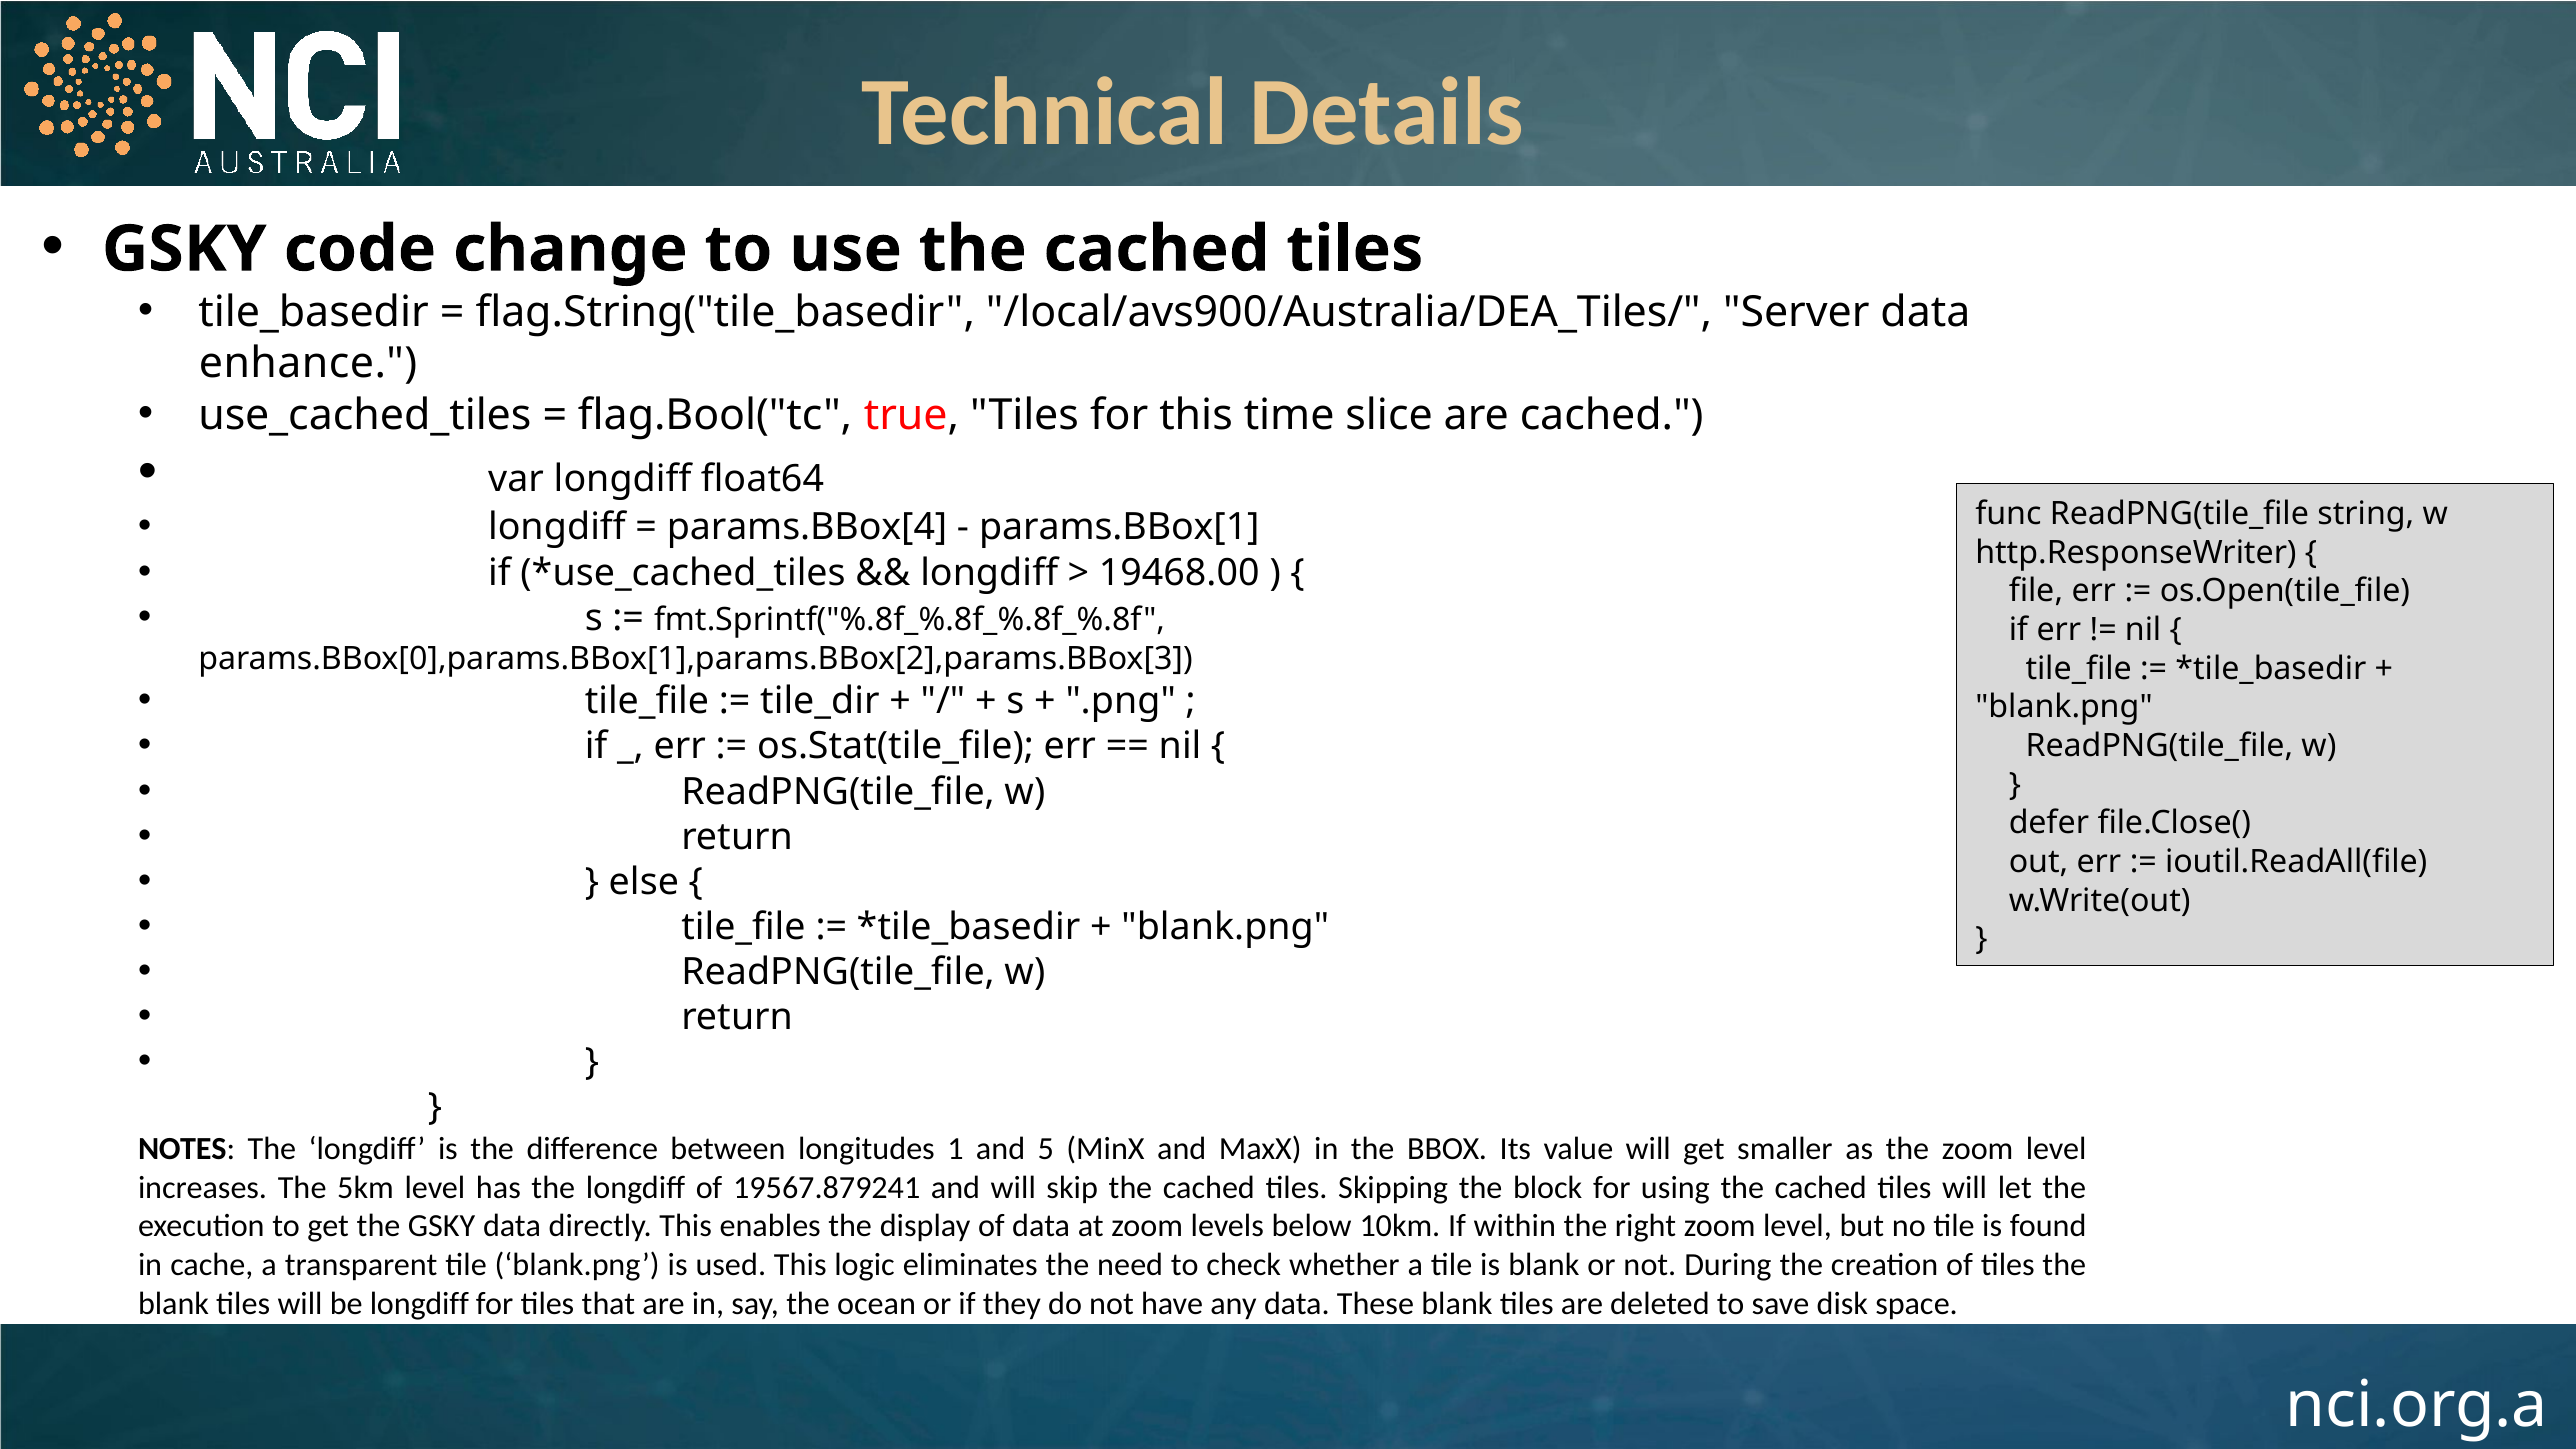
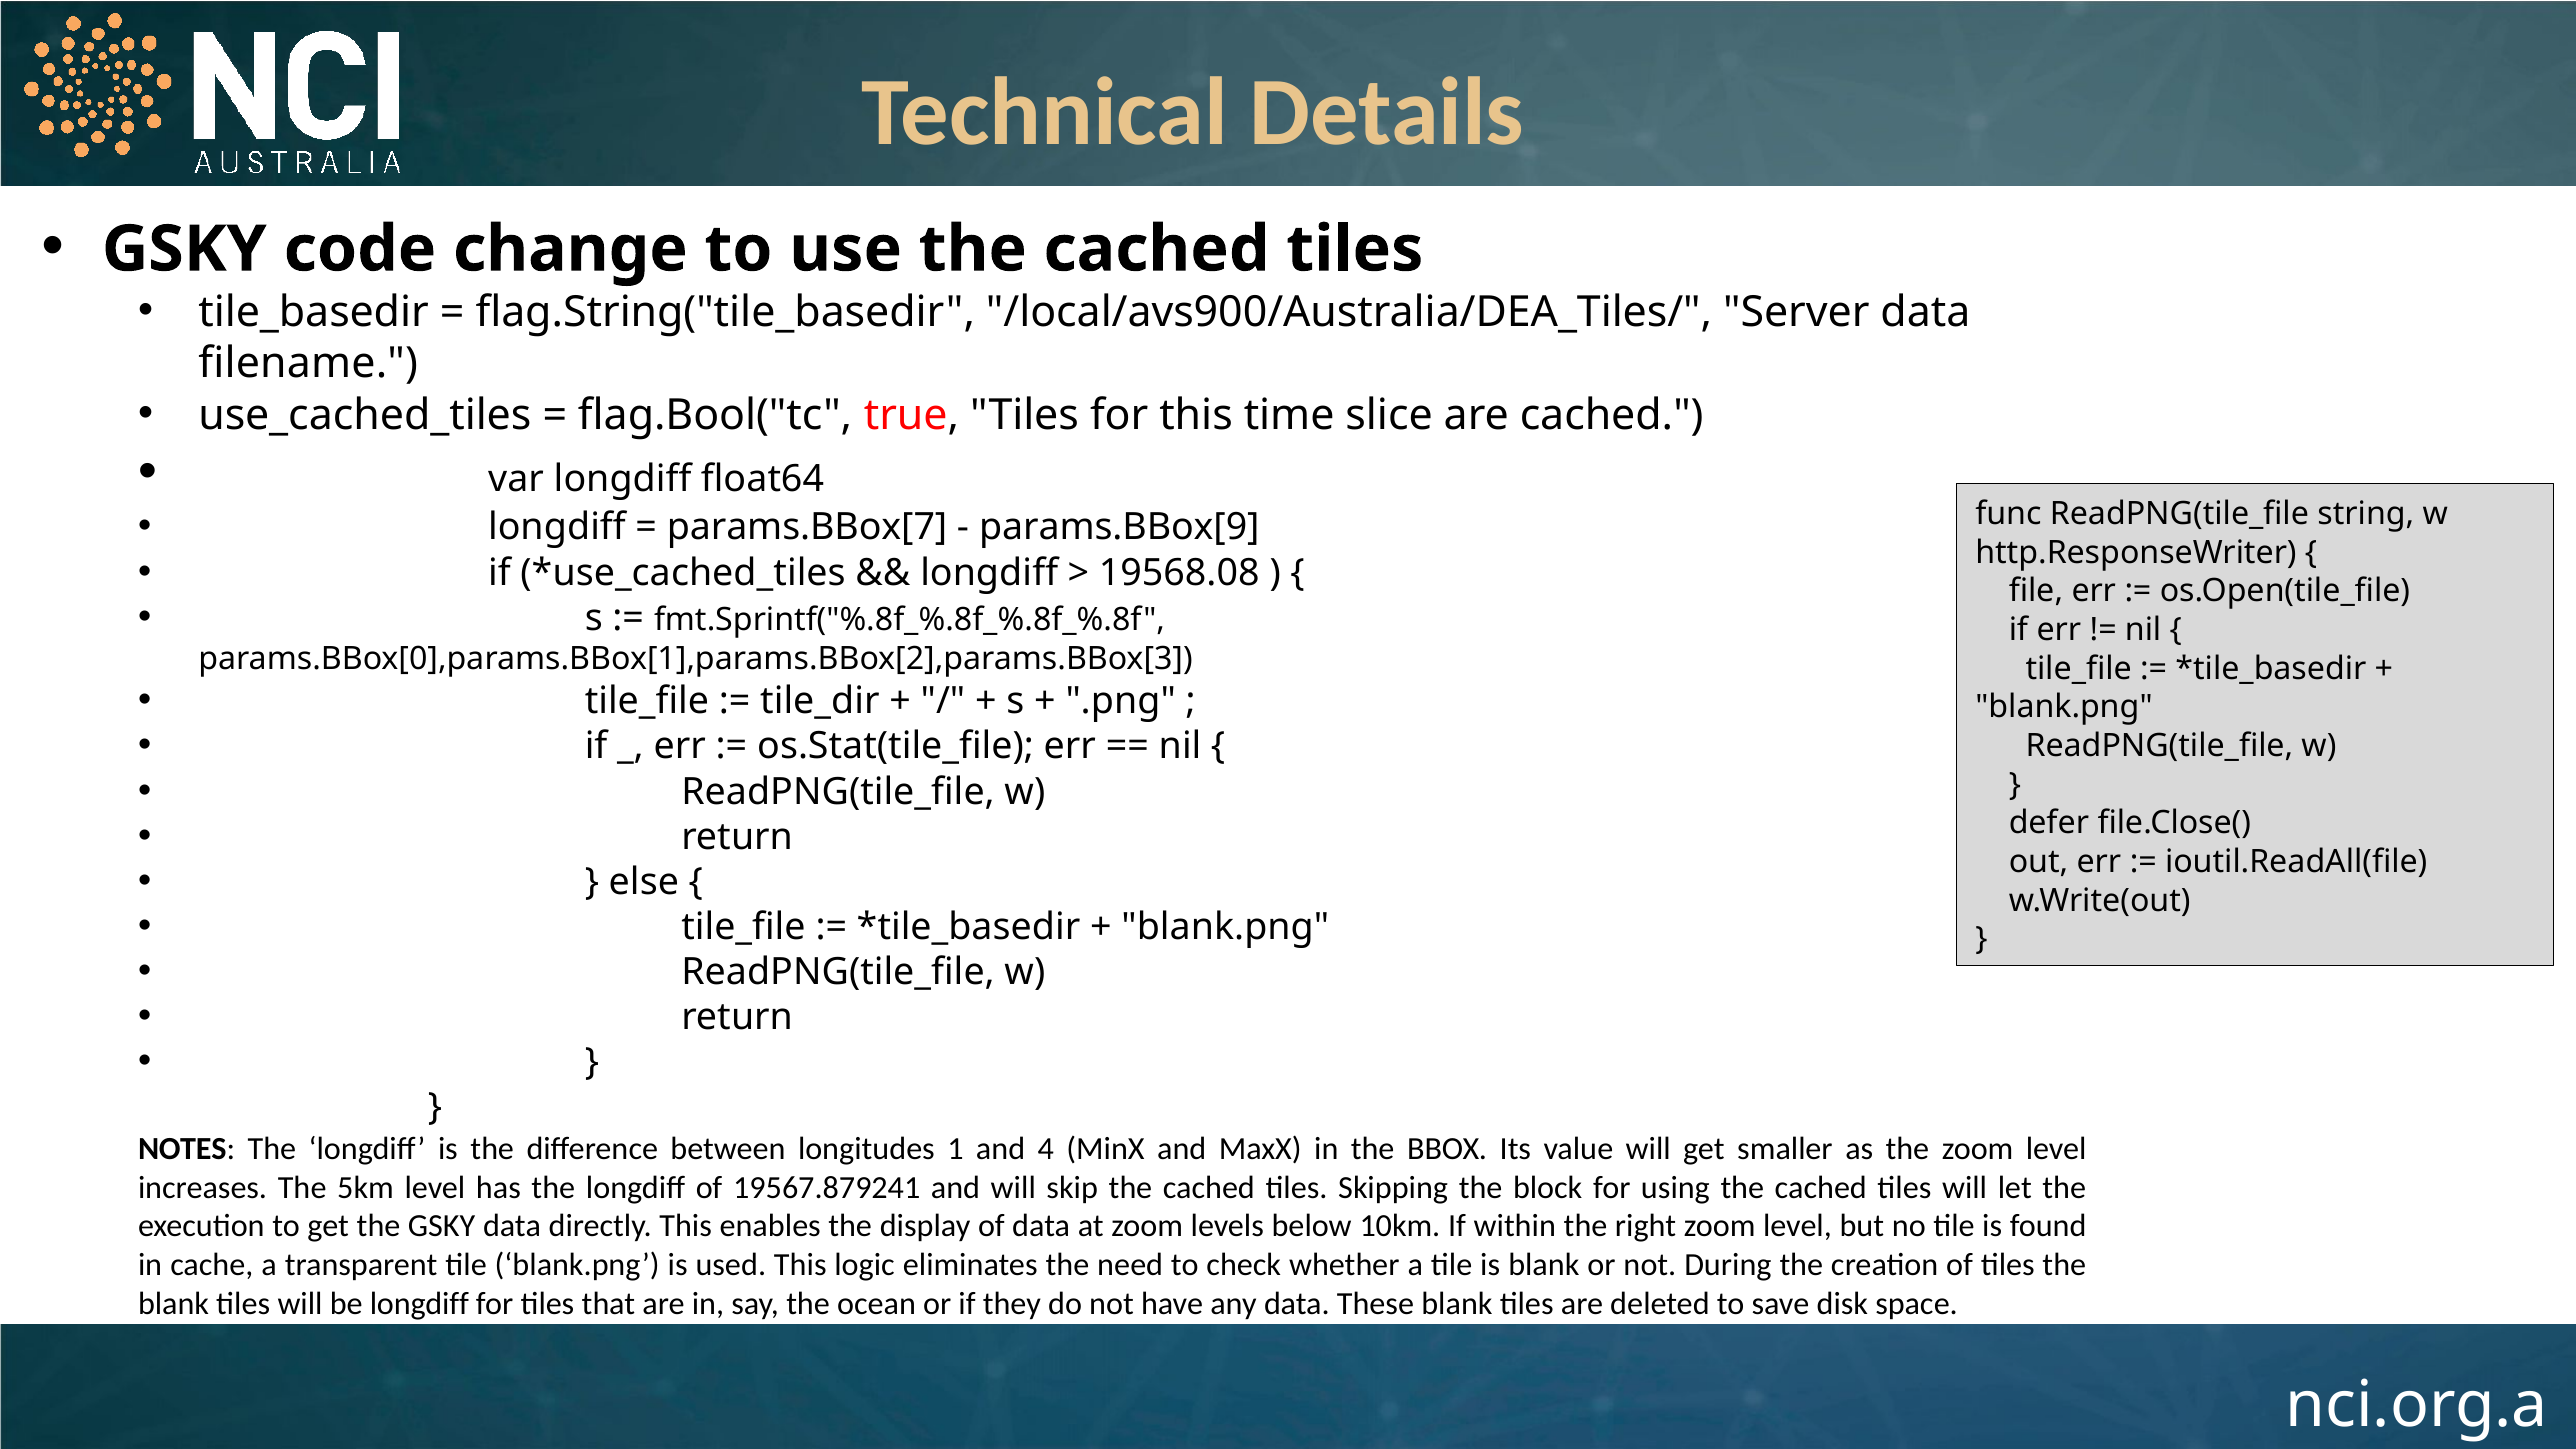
enhance: enhance -> filename
params.BBox[4: params.BBox[4 -> params.BBox[7
params.BBox[1: params.BBox[1 -> params.BBox[9
19468.00: 19468.00 -> 19568.08
5: 5 -> 4
